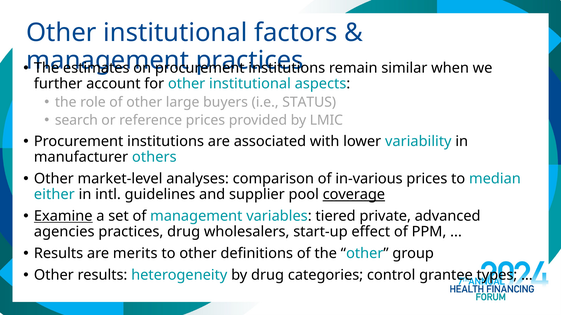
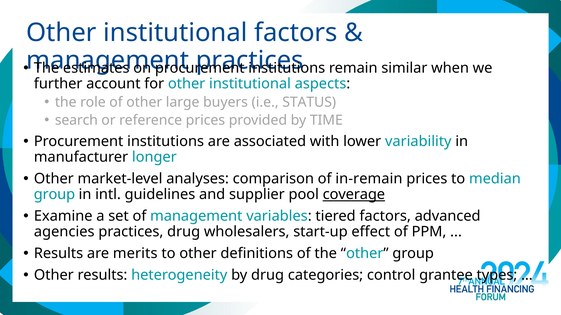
LMIC: LMIC -> TIME
others: others -> longer
in-various: in-various -> in-remain
either at (54, 195): either -> group
Examine underline: present -> none
tiered private: private -> factors
